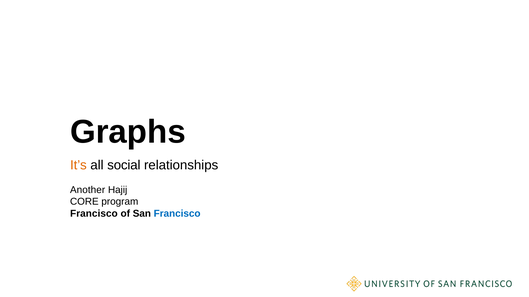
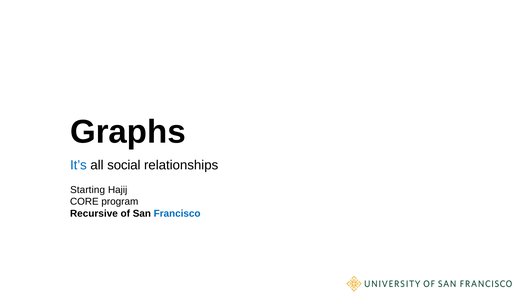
It’s colour: orange -> blue
Another: Another -> Starting
Francisco at (94, 214): Francisco -> Recursive
